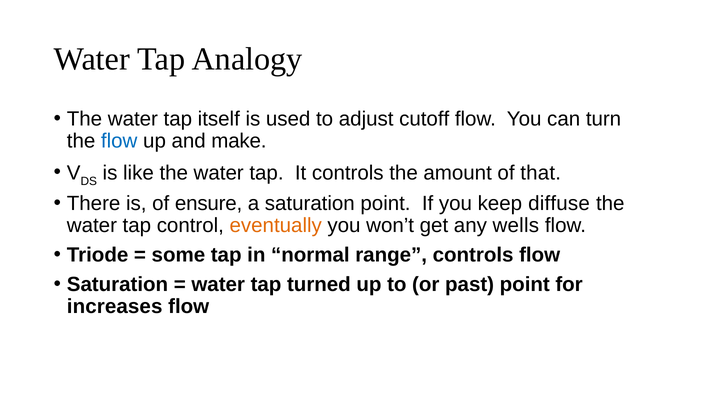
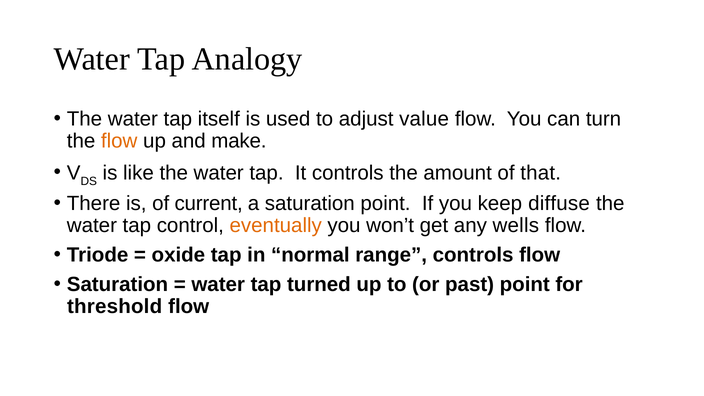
cutoff: cutoff -> value
flow at (119, 141) colour: blue -> orange
ensure: ensure -> current
some: some -> oxide
increases: increases -> threshold
